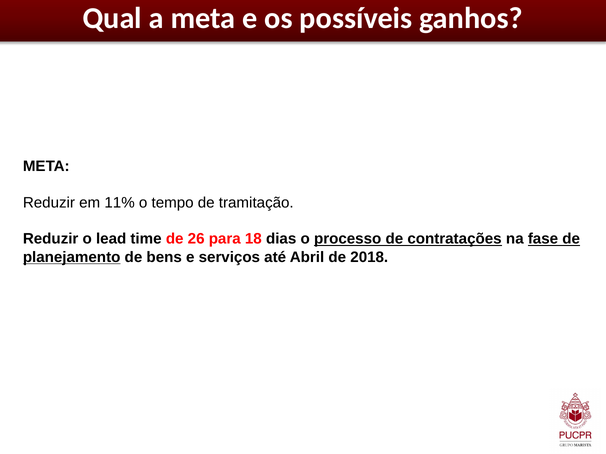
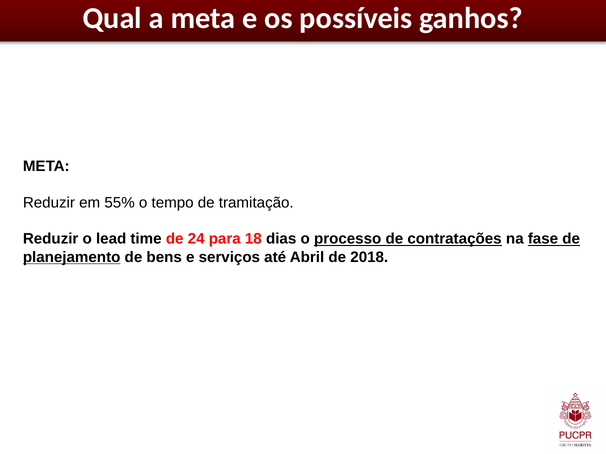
11%: 11% -> 55%
26: 26 -> 24
